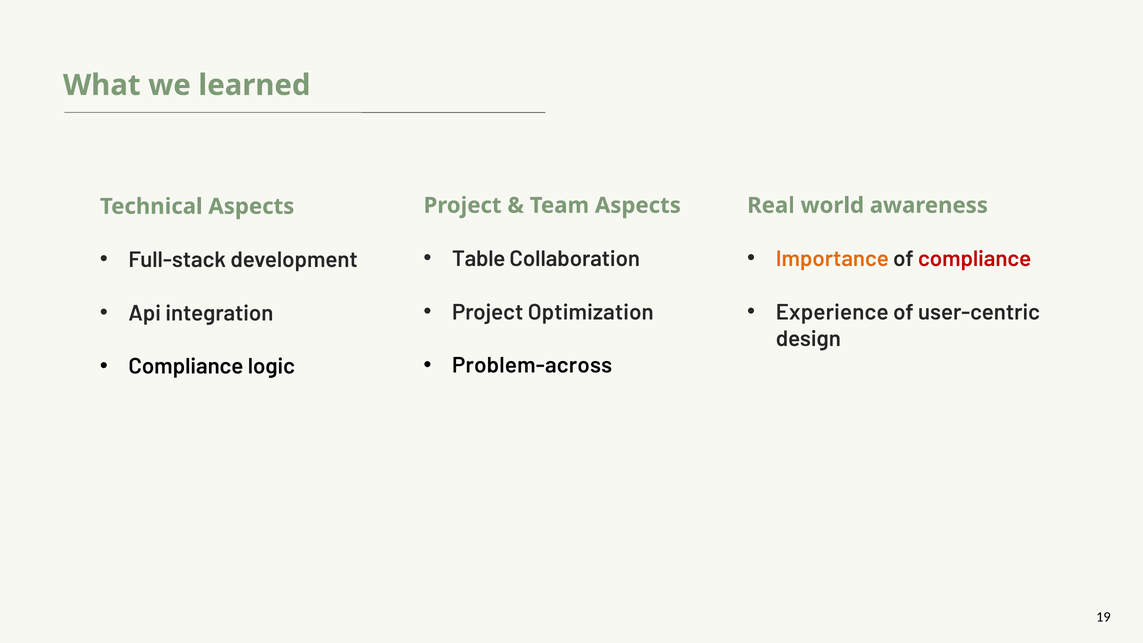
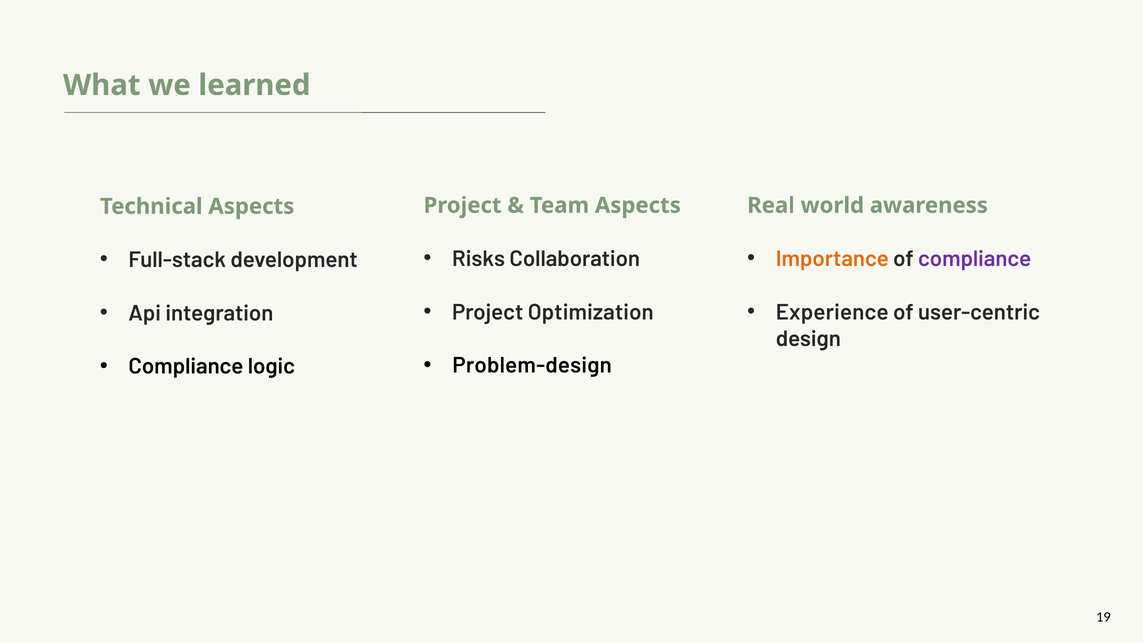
Table: Table -> Risks
compliance at (975, 259) colour: red -> purple
Problem-across: Problem-across -> Problem-design
